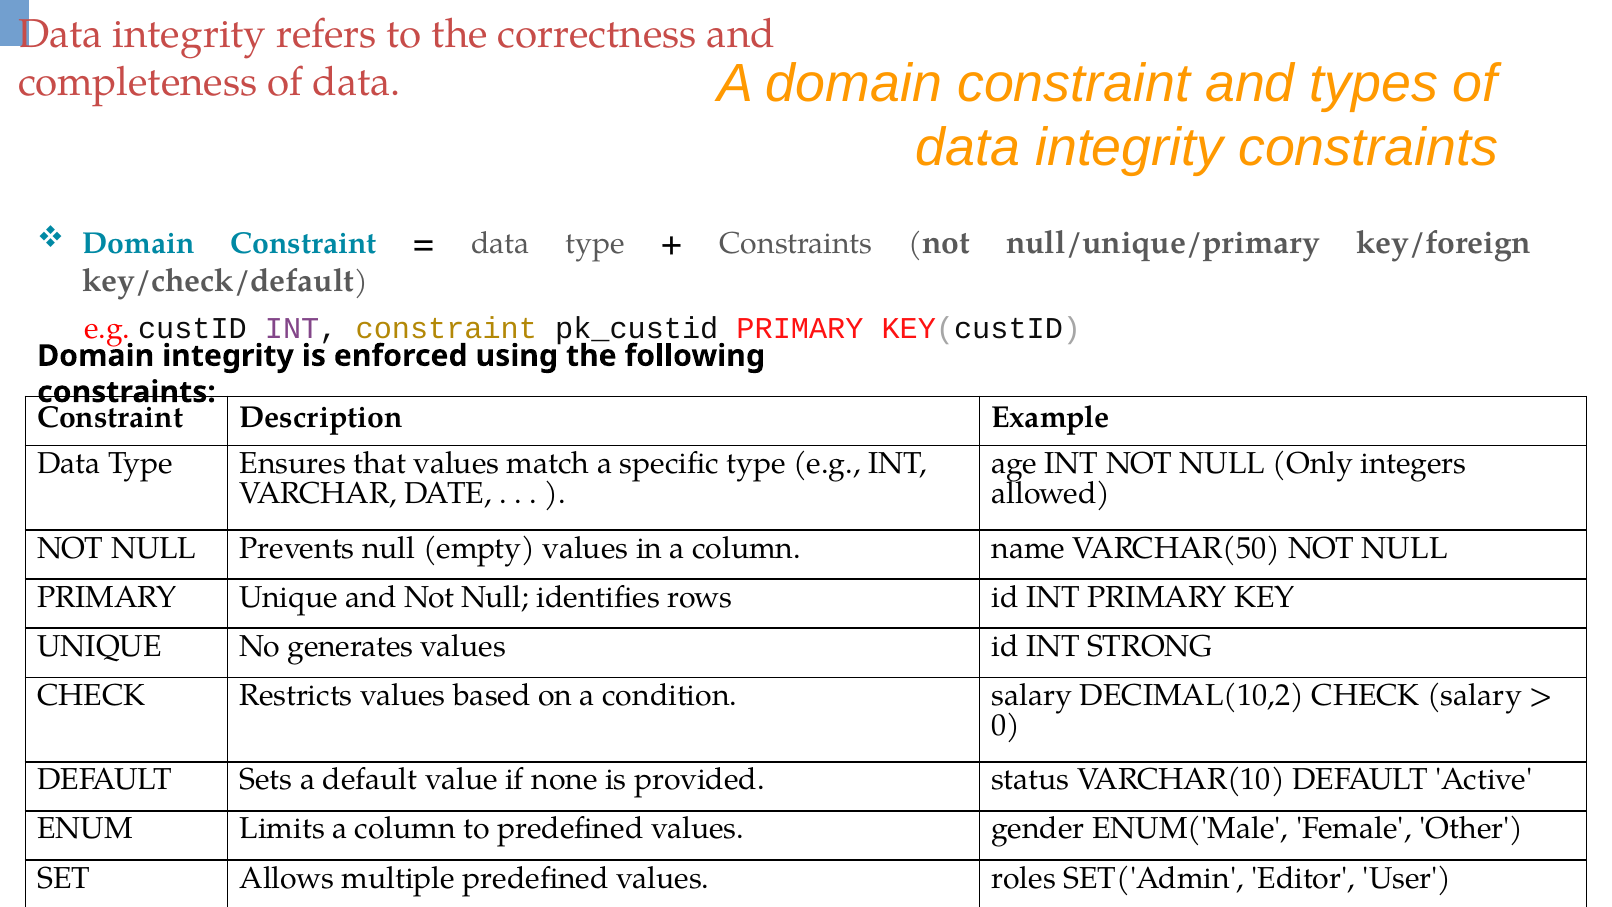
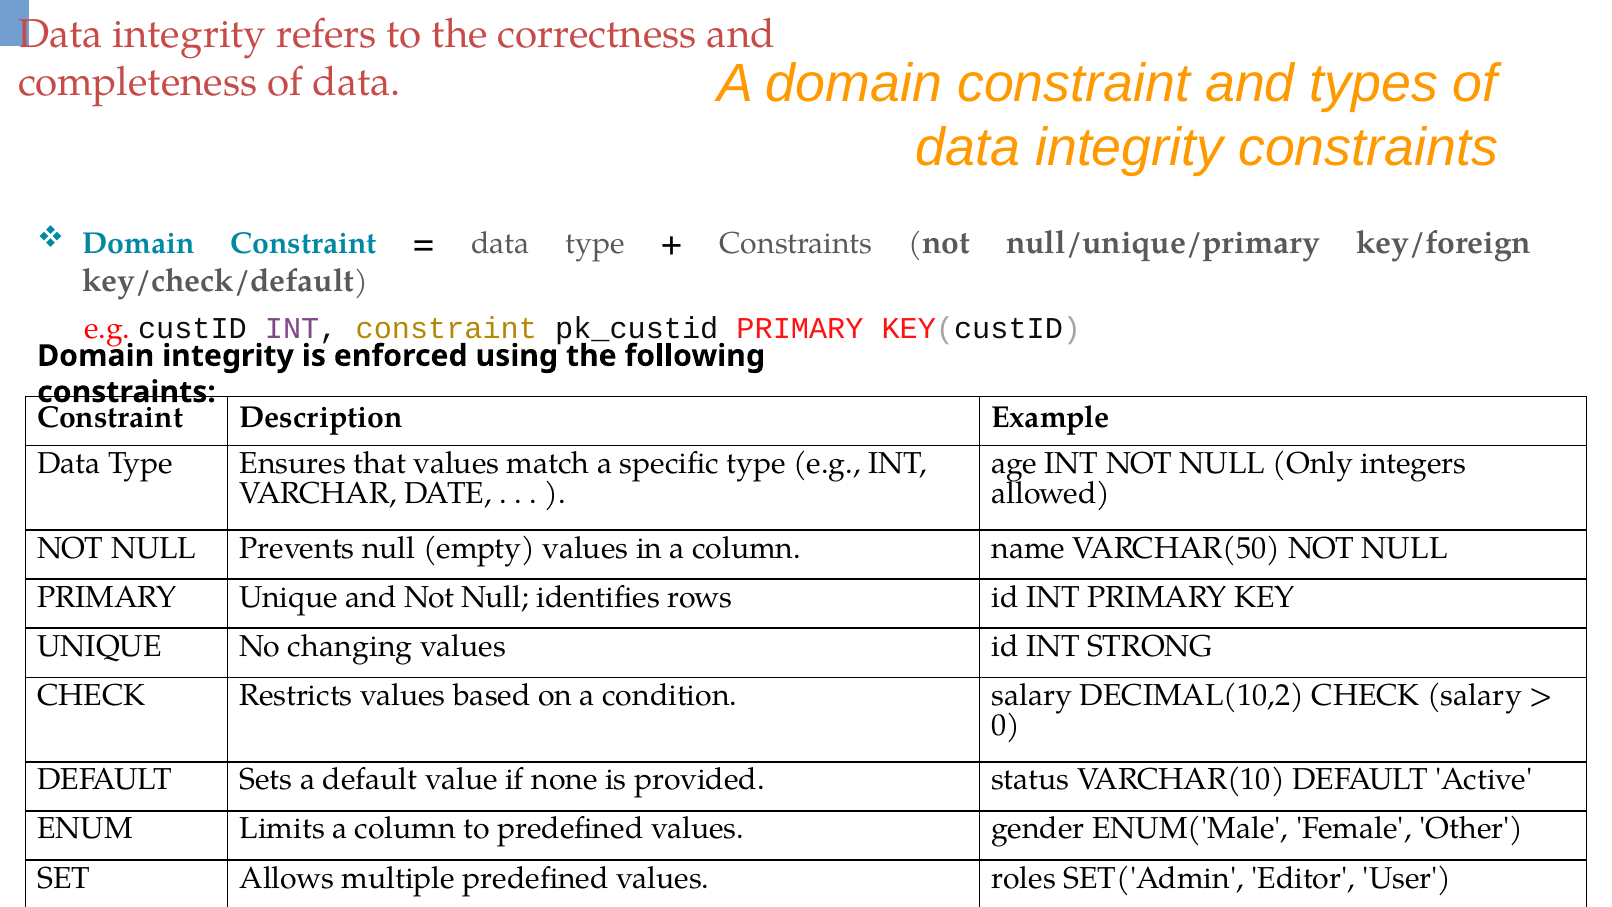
generates: generates -> changing
